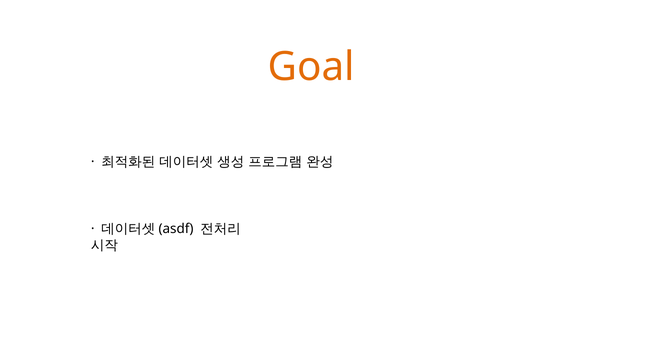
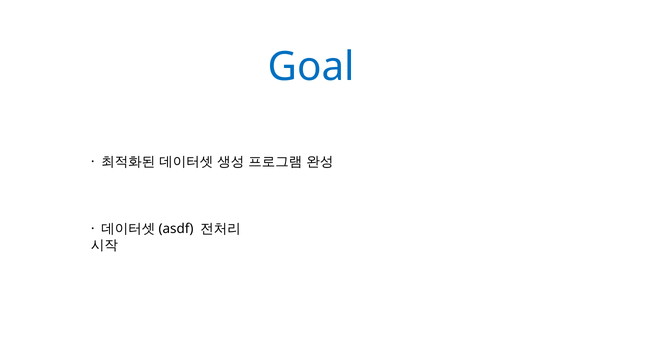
Goal colour: orange -> blue
